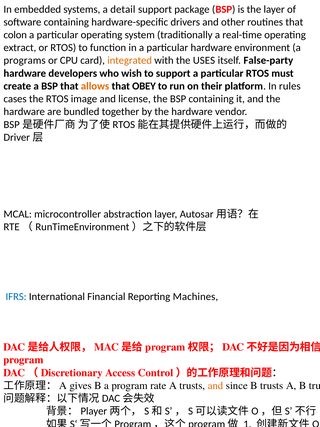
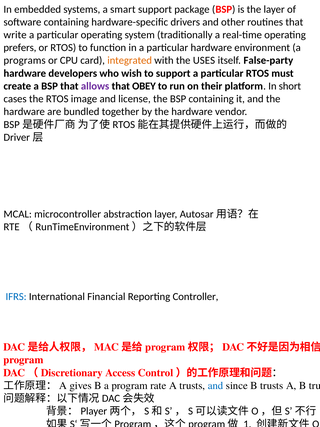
detail: detail -> smart
colon: colon -> write
extract: extract -> prefers
allows colour: orange -> purple
rules: rules -> short
Machines: Machines -> Controller
and at (216, 385) colour: orange -> blue
